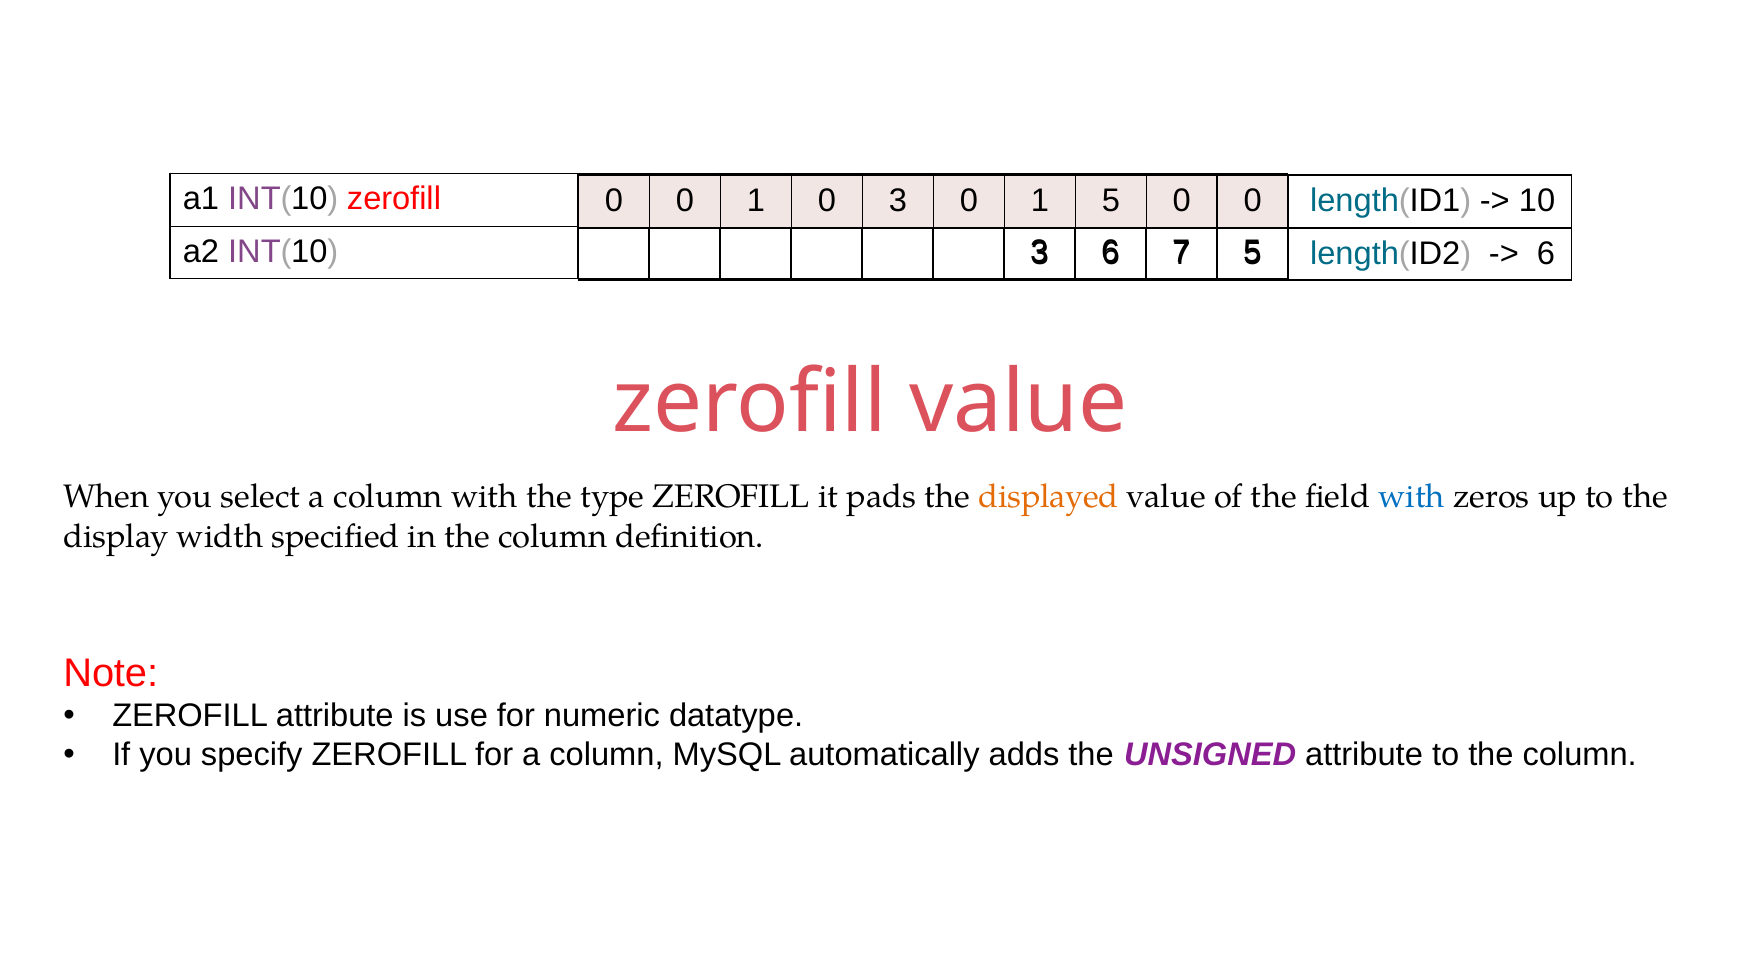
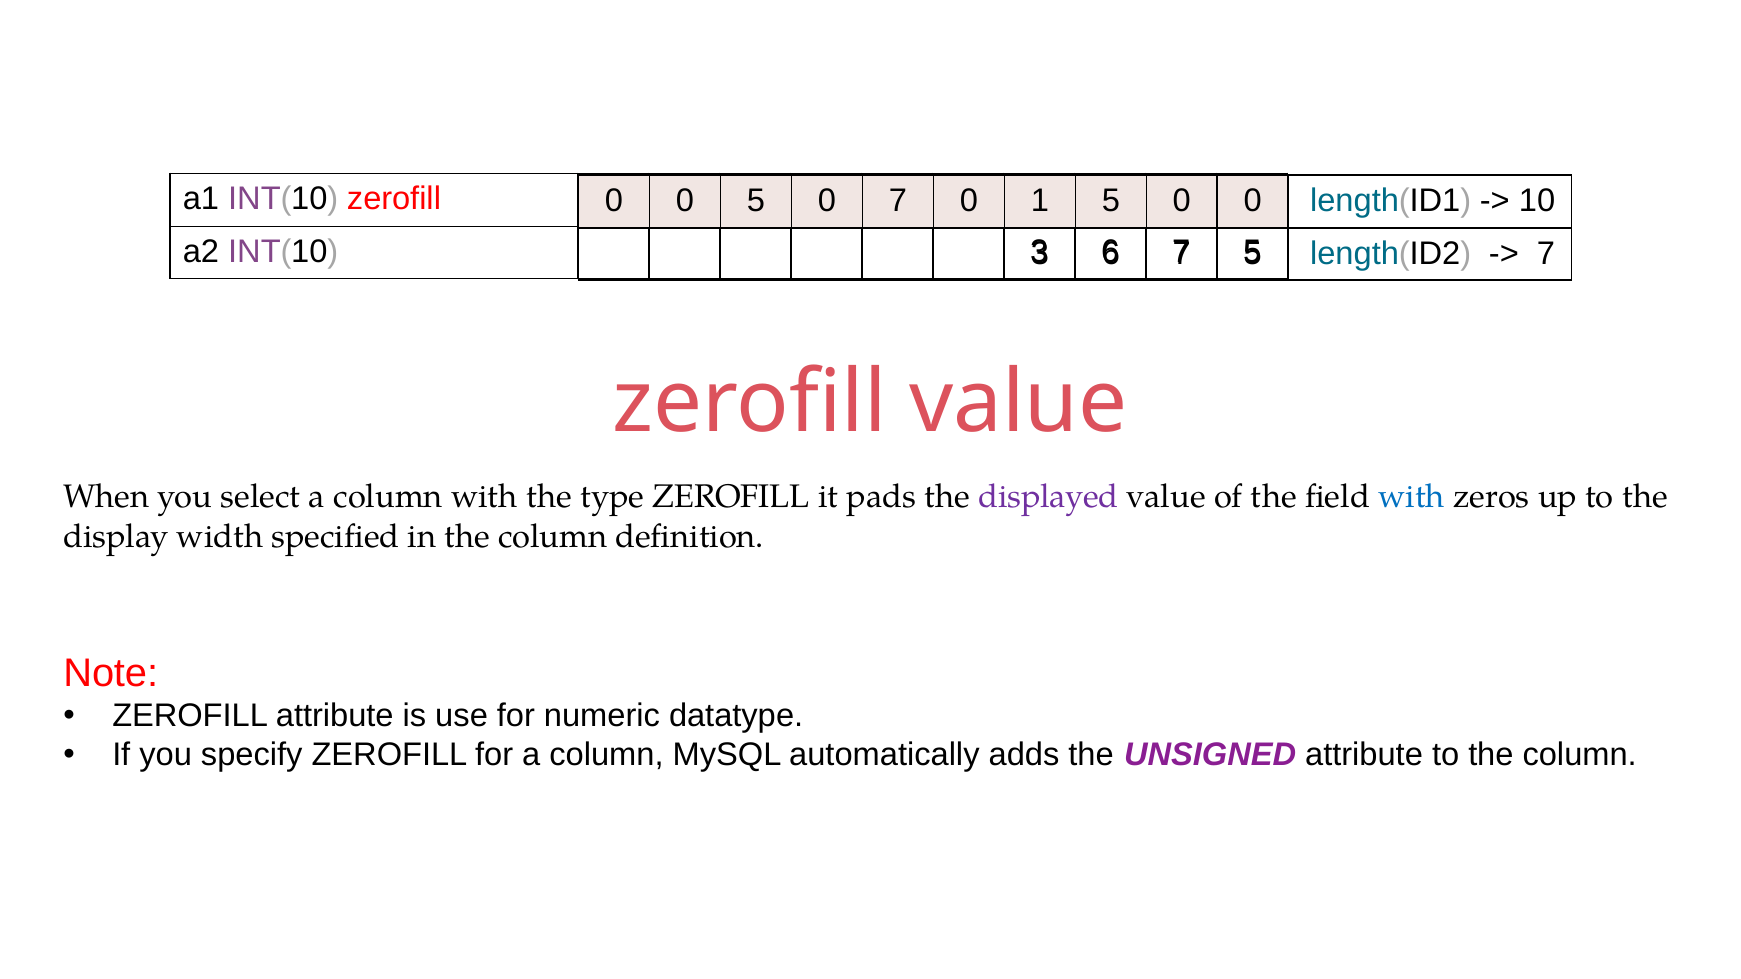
0 0 1: 1 -> 5
0 3: 3 -> 7
6 at (1546, 253): 6 -> 7
displayed colour: orange -> purple
